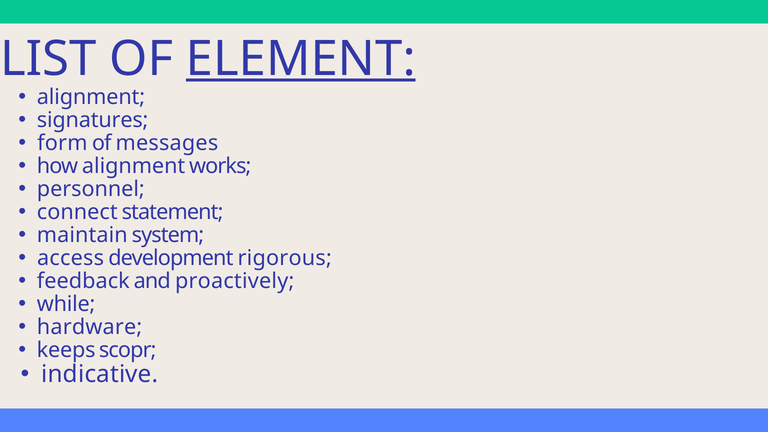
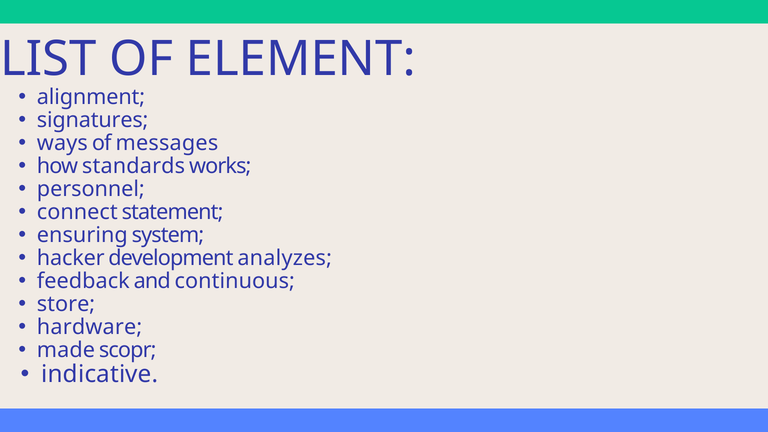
ELEMENT underline: present -> none
form: form -> ways
how alignment: alignment -> standards
maintain: maintain -> ensuring
access: access -> hacker
rigorous: rigorous -> analyzes
proactively: proactively -> continuous
while: while -> store
keeps: keeps -> made
